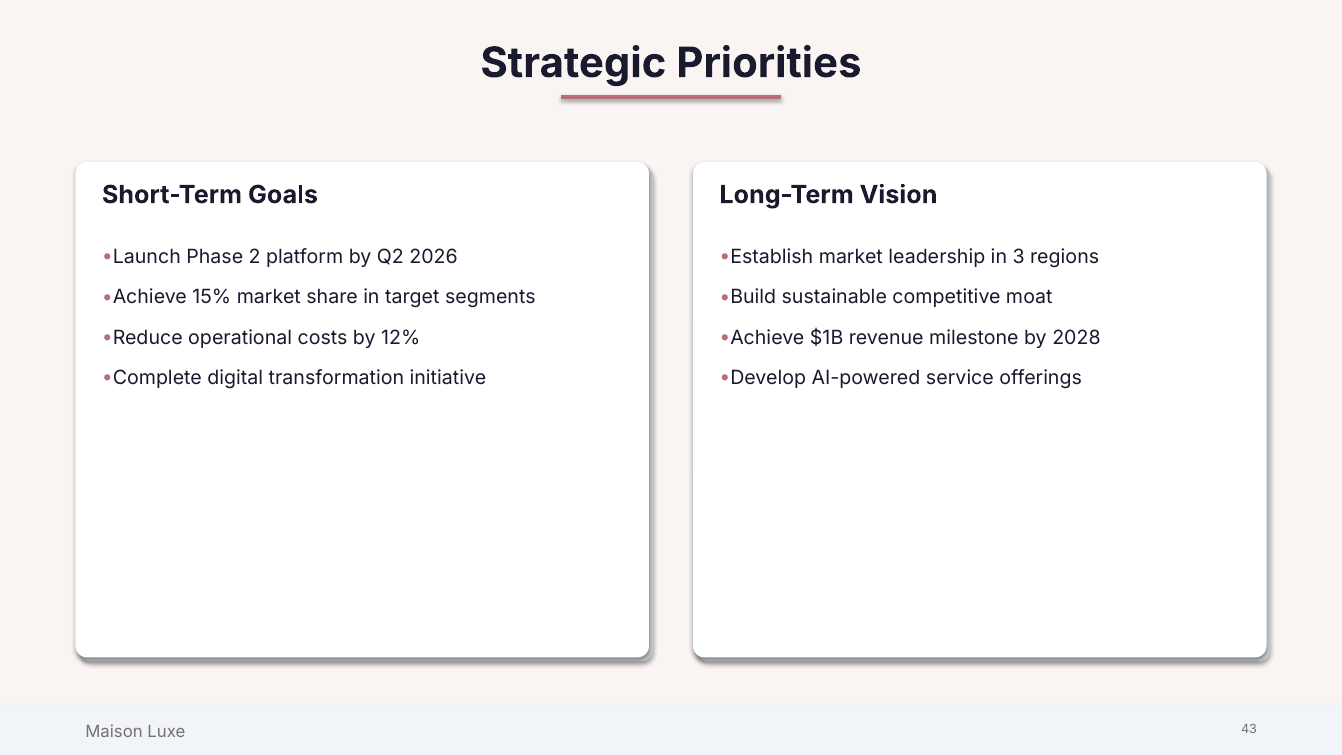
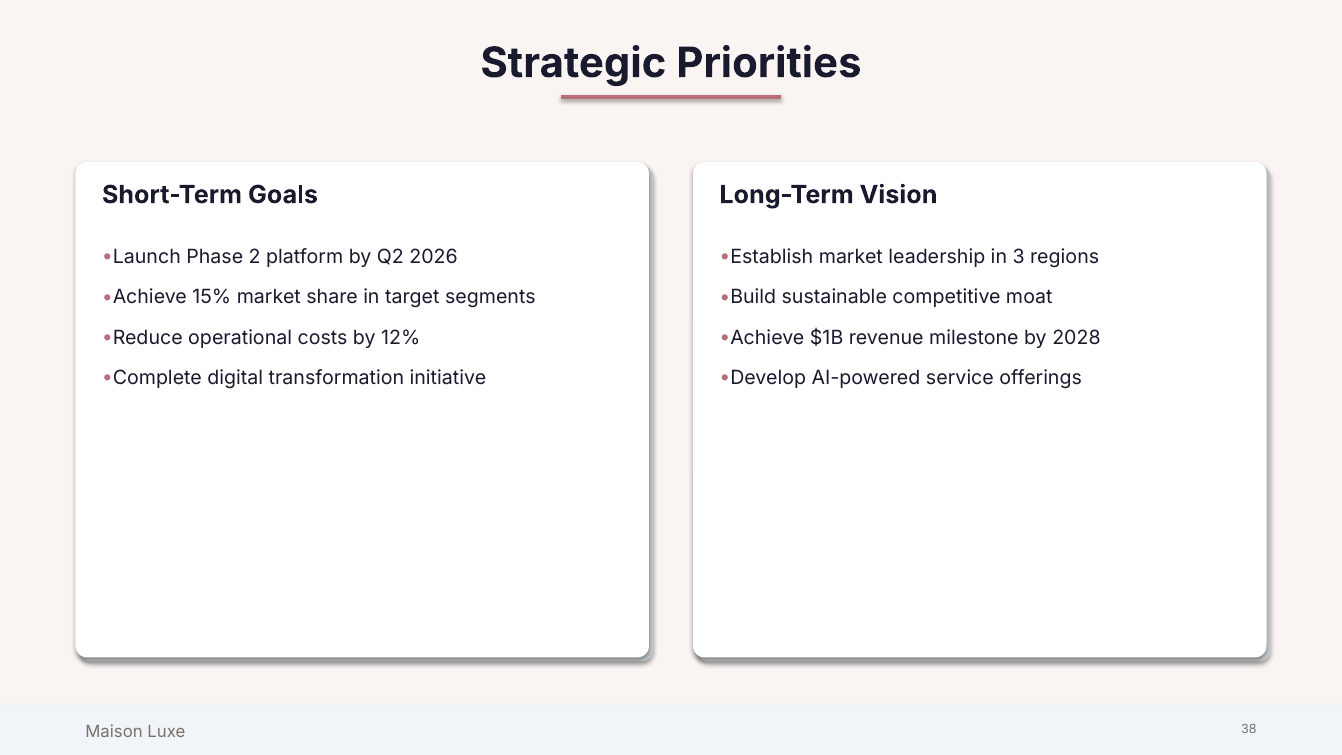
43: 43 -> 38
